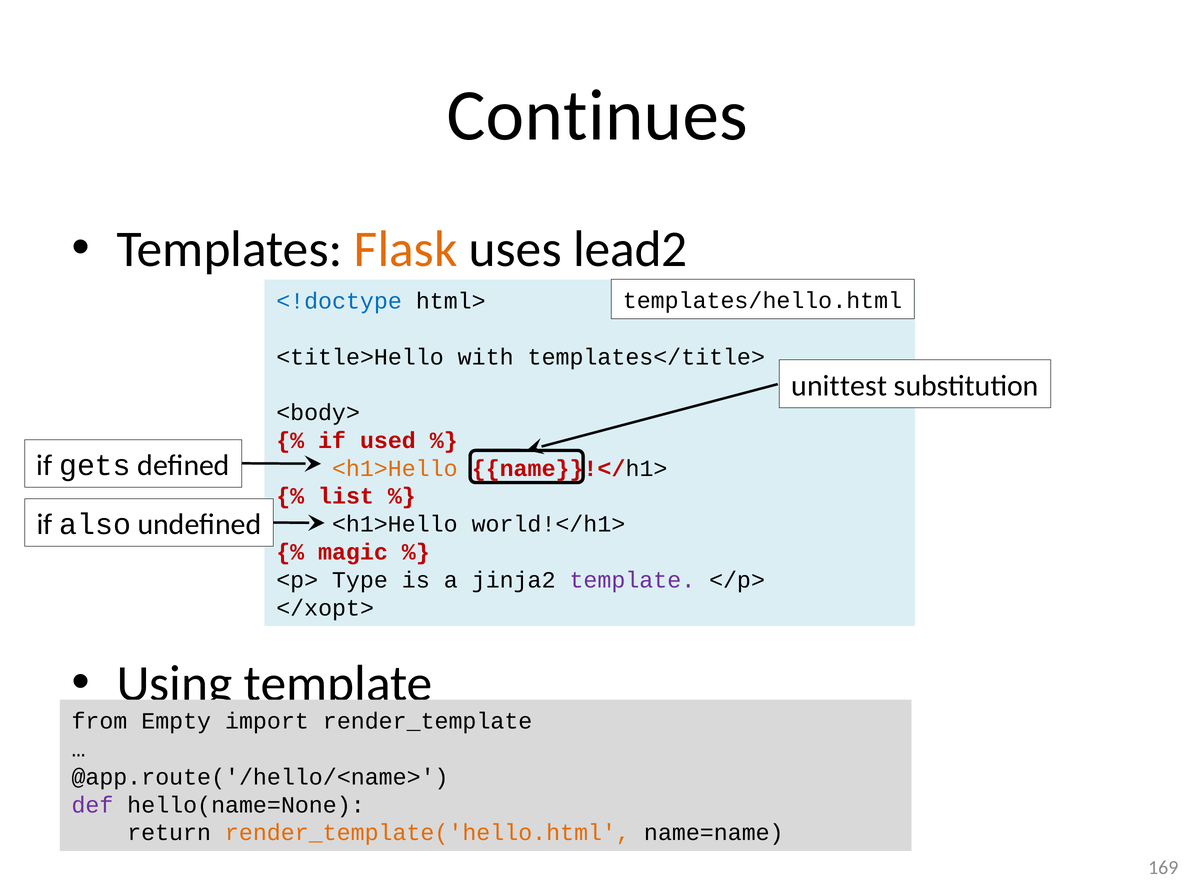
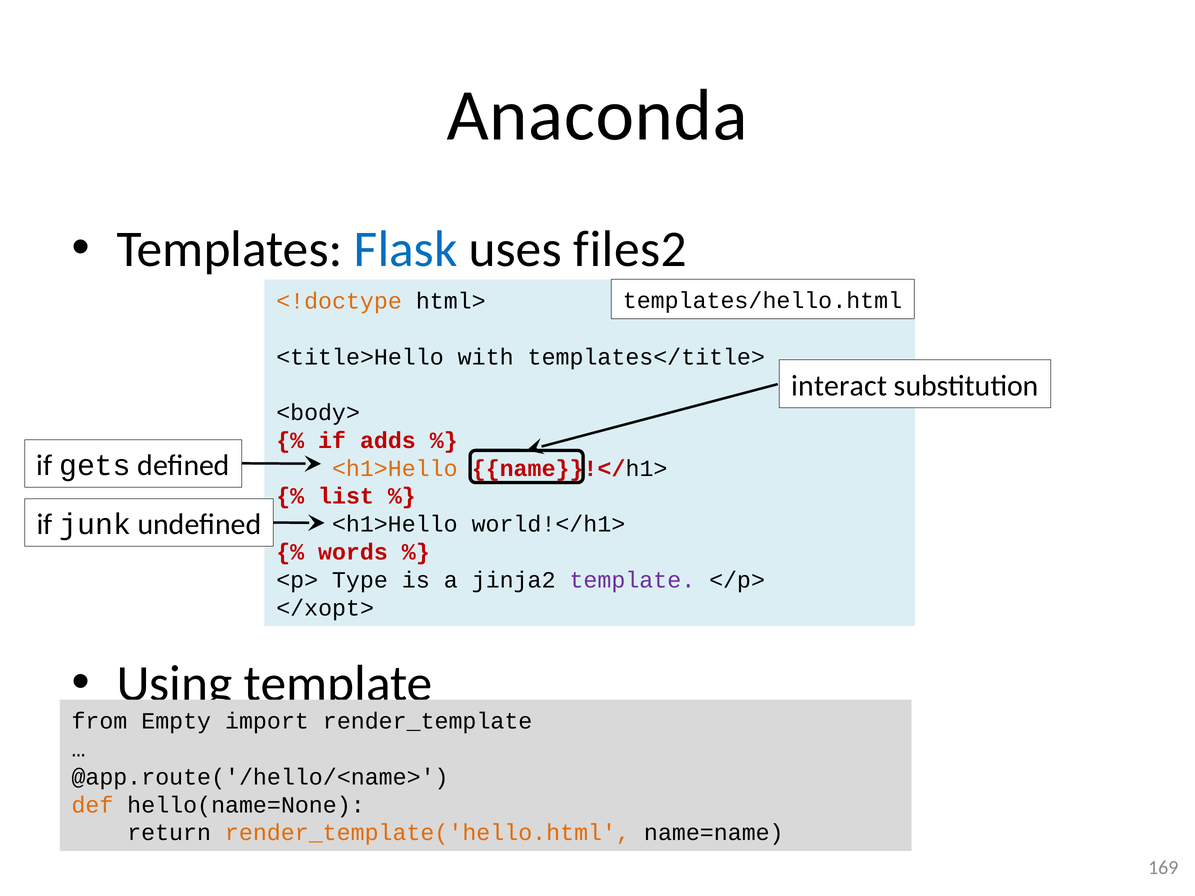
Continues: Continues -> Anaconda
Flask colour: orange -> blue
lead2: lead2 -> files2
<!doctype colour: blue -> orange
unittest: unittest -> interact
used: used -> adds
also: also -> junk
magic: magic -> words
def colour: purple -> orange
